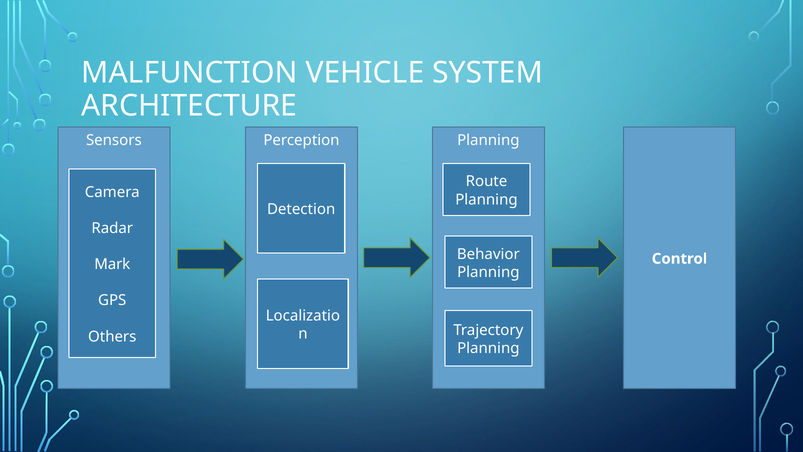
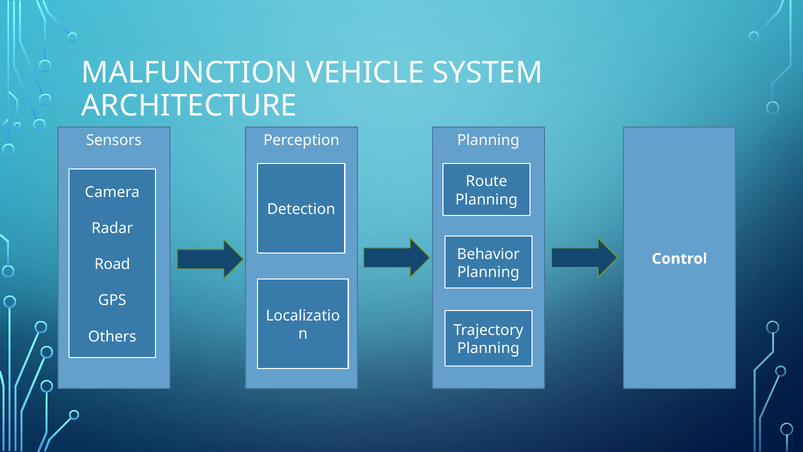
Mark: Mark -> Road
